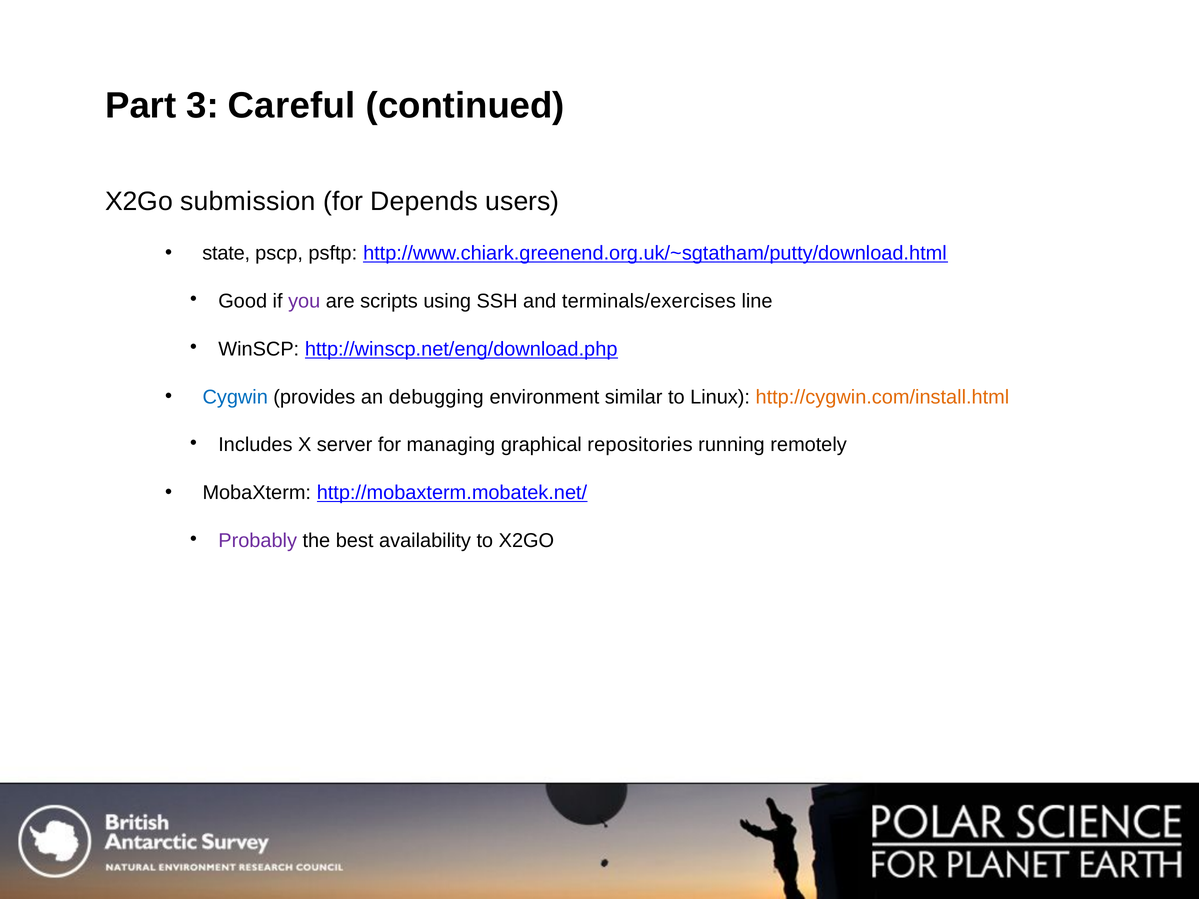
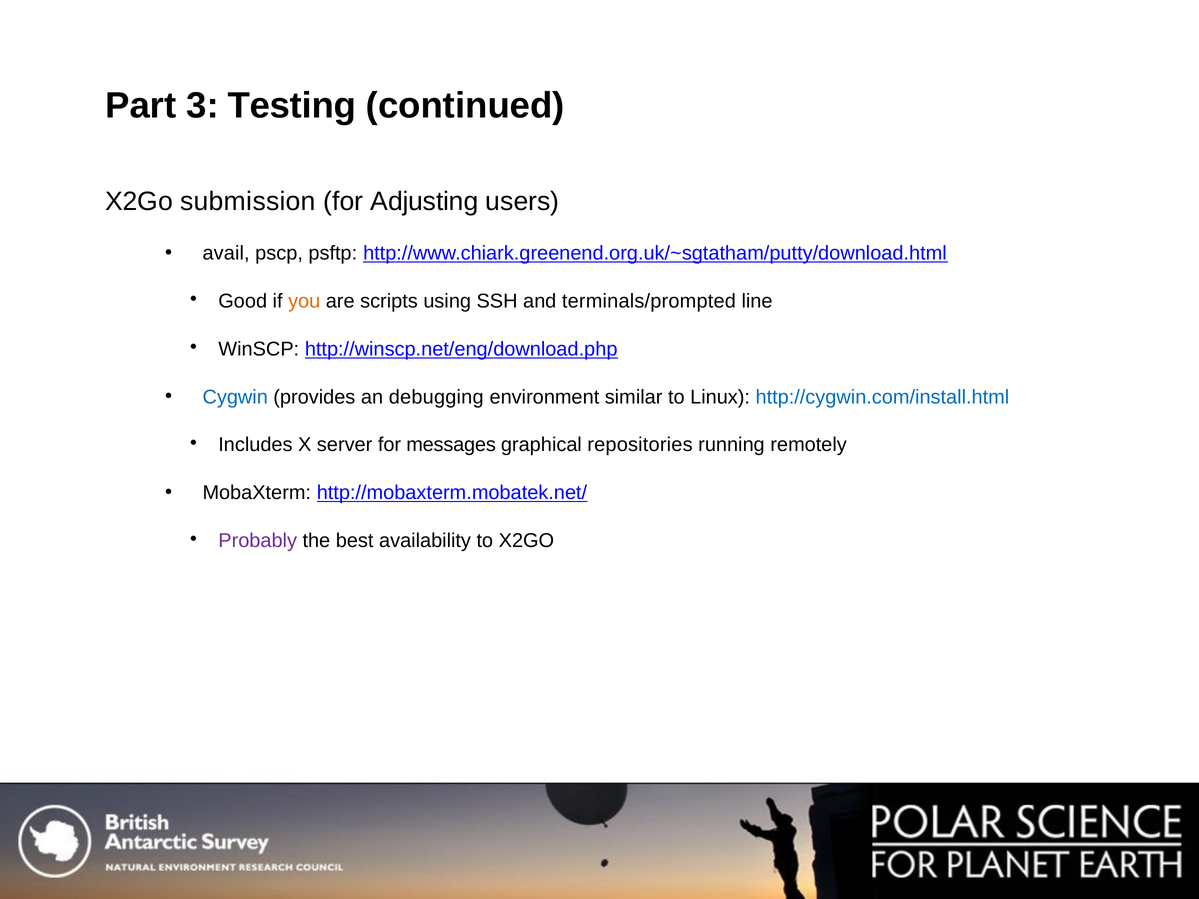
Careful: Careful -> Testing
Depends: Depends -> Adjusting
state: state -> avail
you colour: purple -> orange
terminals/exercises: terminals/exercises -> terminals/prompted
http://cygwin.com/install.html colour: orange -> blue
managing: managing -> messages
